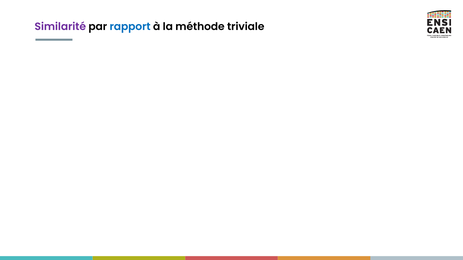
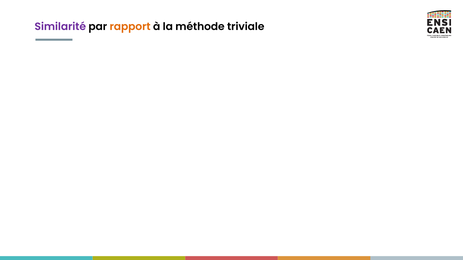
rapport colour: blue -> orange
